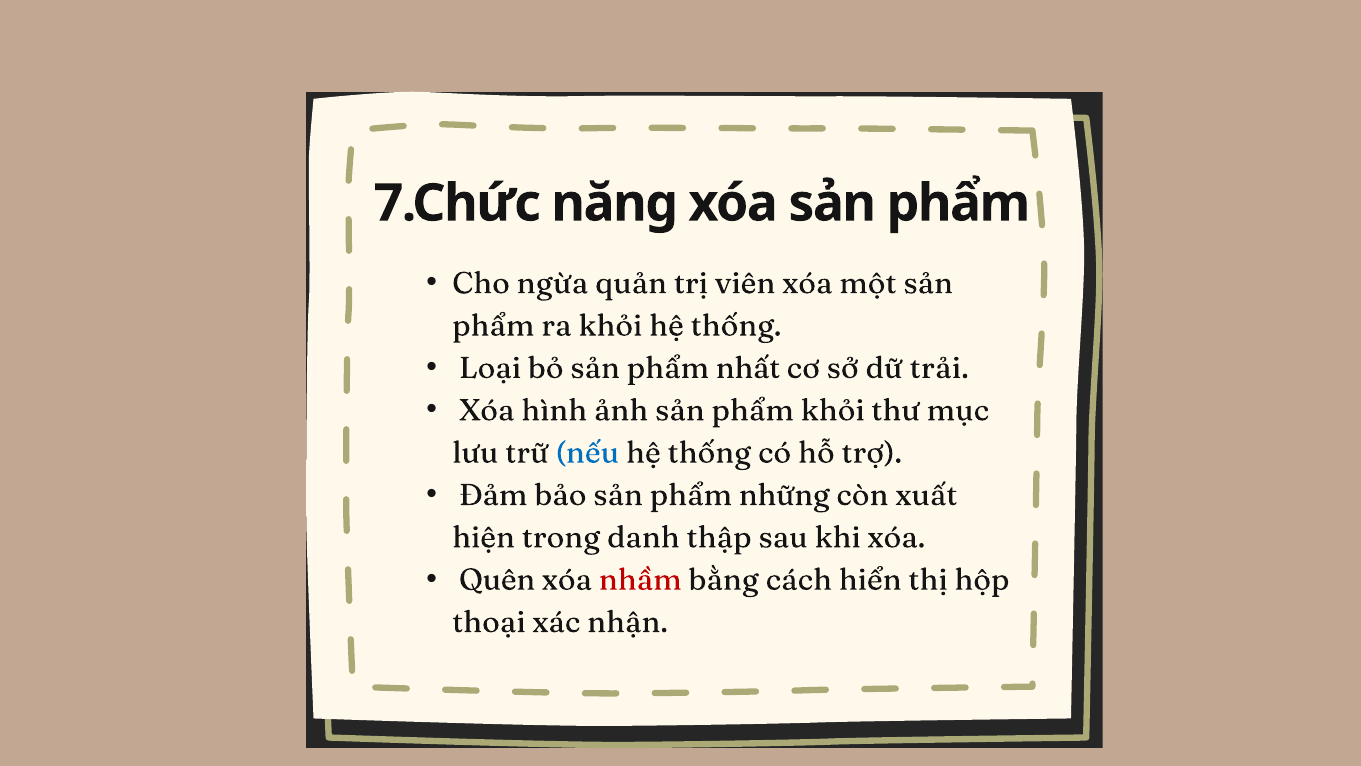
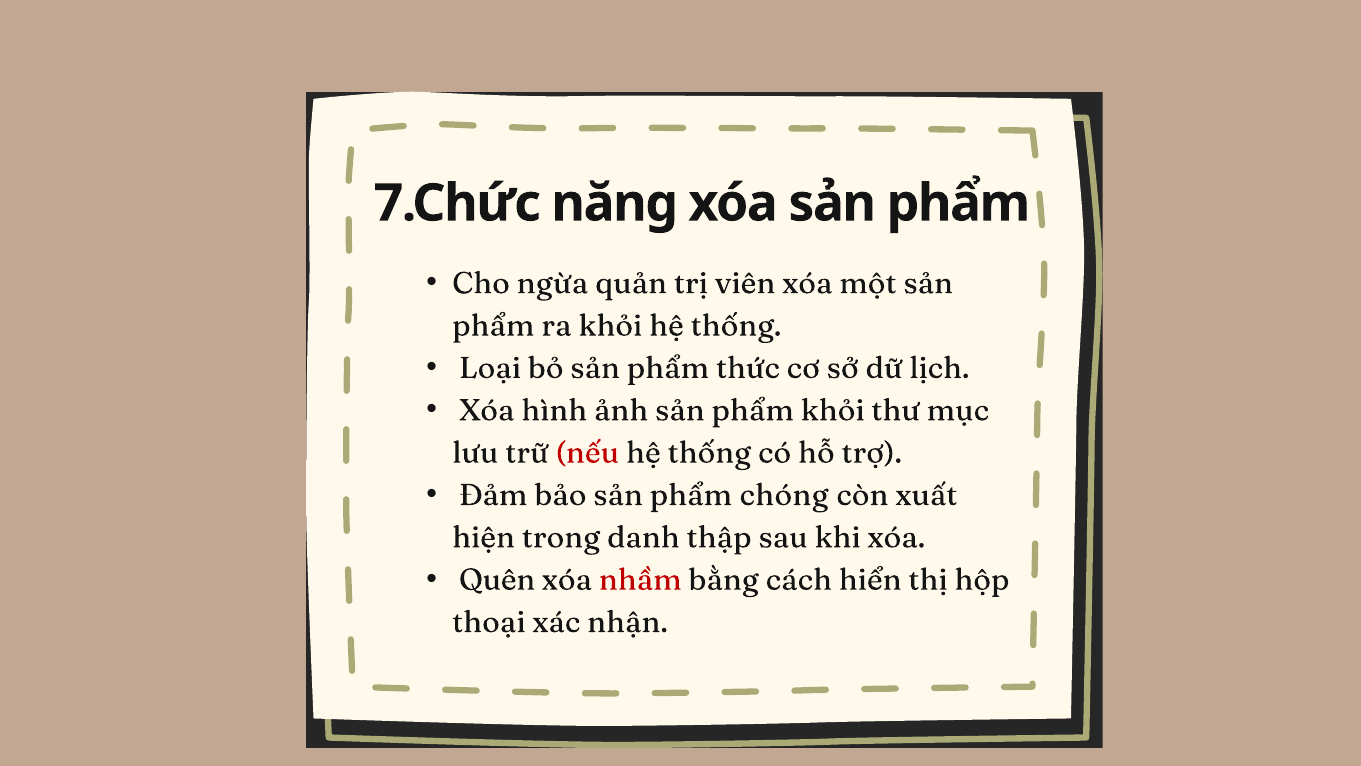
nhất: nhất -> thức
trải: trải -> lịch
nếu colour: blue -> red
những: những -> chóng
